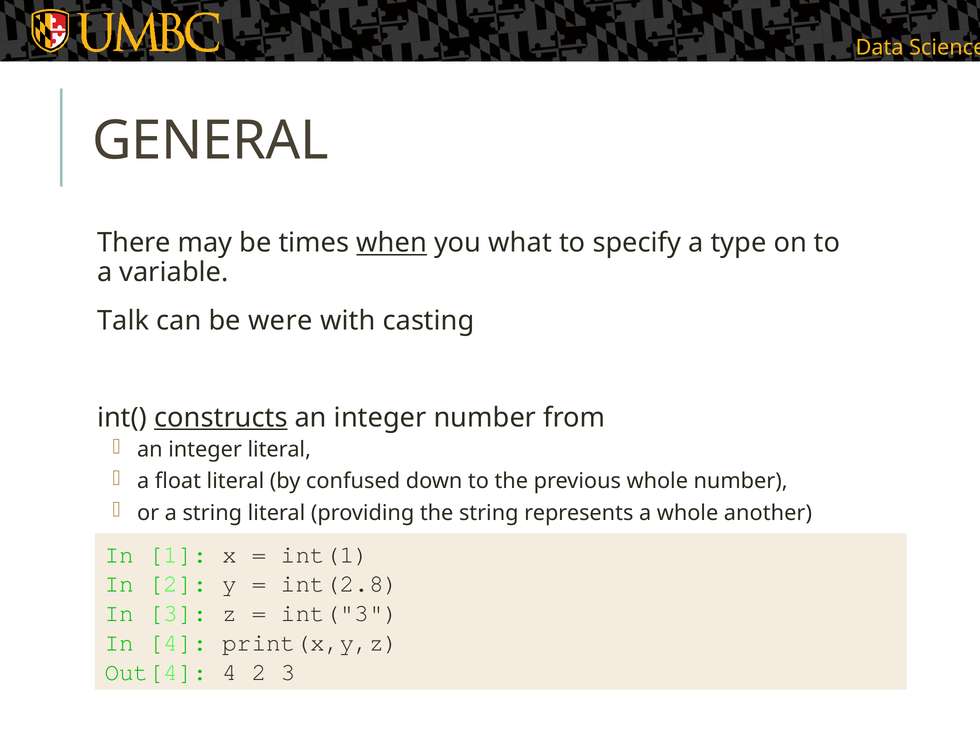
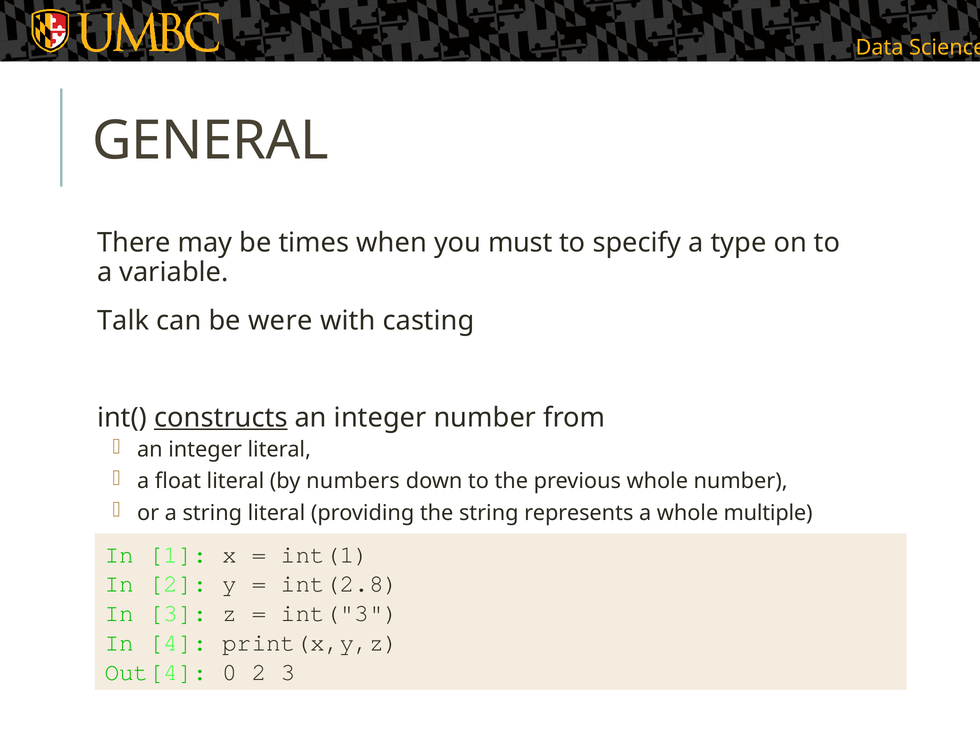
when underline: present -> none
what: what -> must
confused: confused -> numbers
another: another -> multiple
Out[4 4: 4 -> 0
